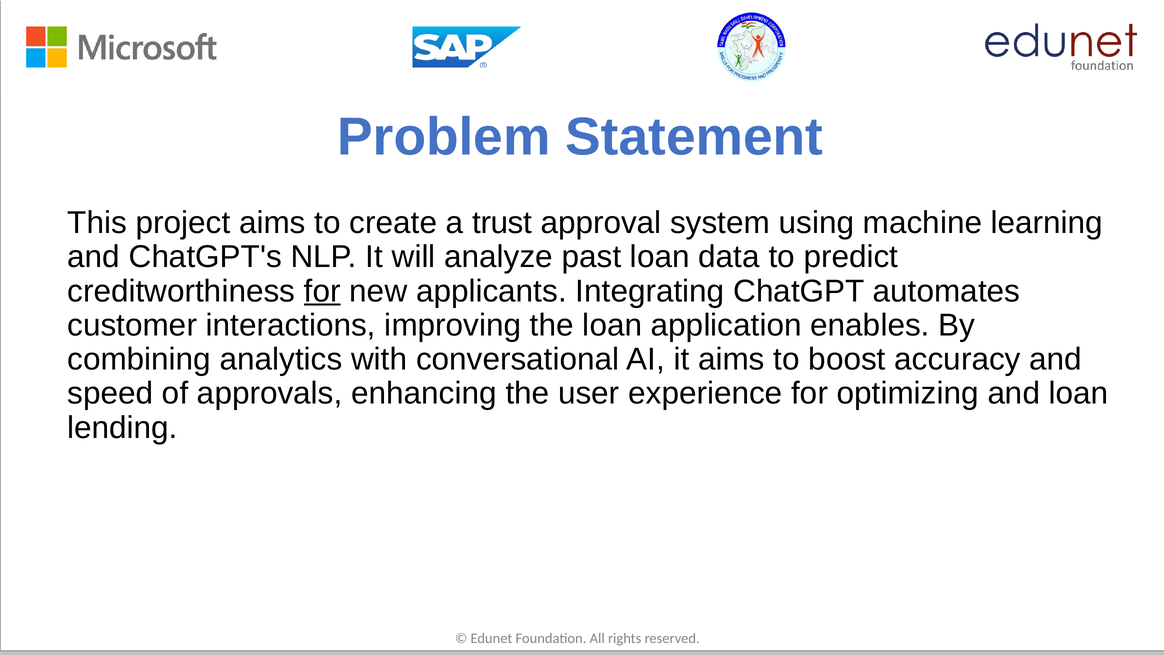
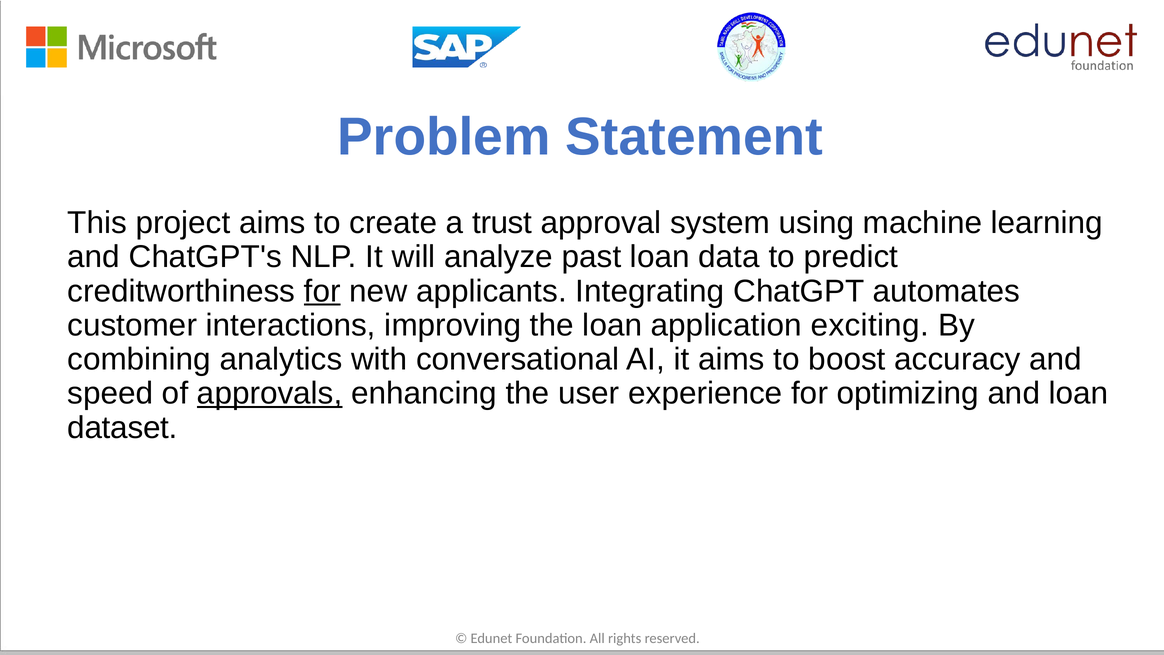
enables: enables -> exciting
approvals underline: none -> present
lending: lending -> dataset
